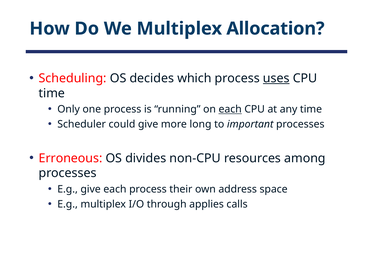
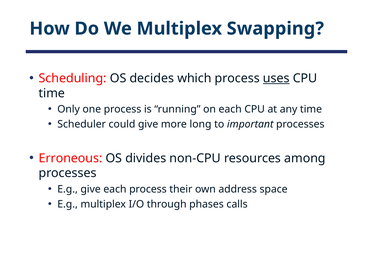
Allocation: Allocation -> Swapping
each at (230, 110) underline: present -> none
applies: applies -> phases
